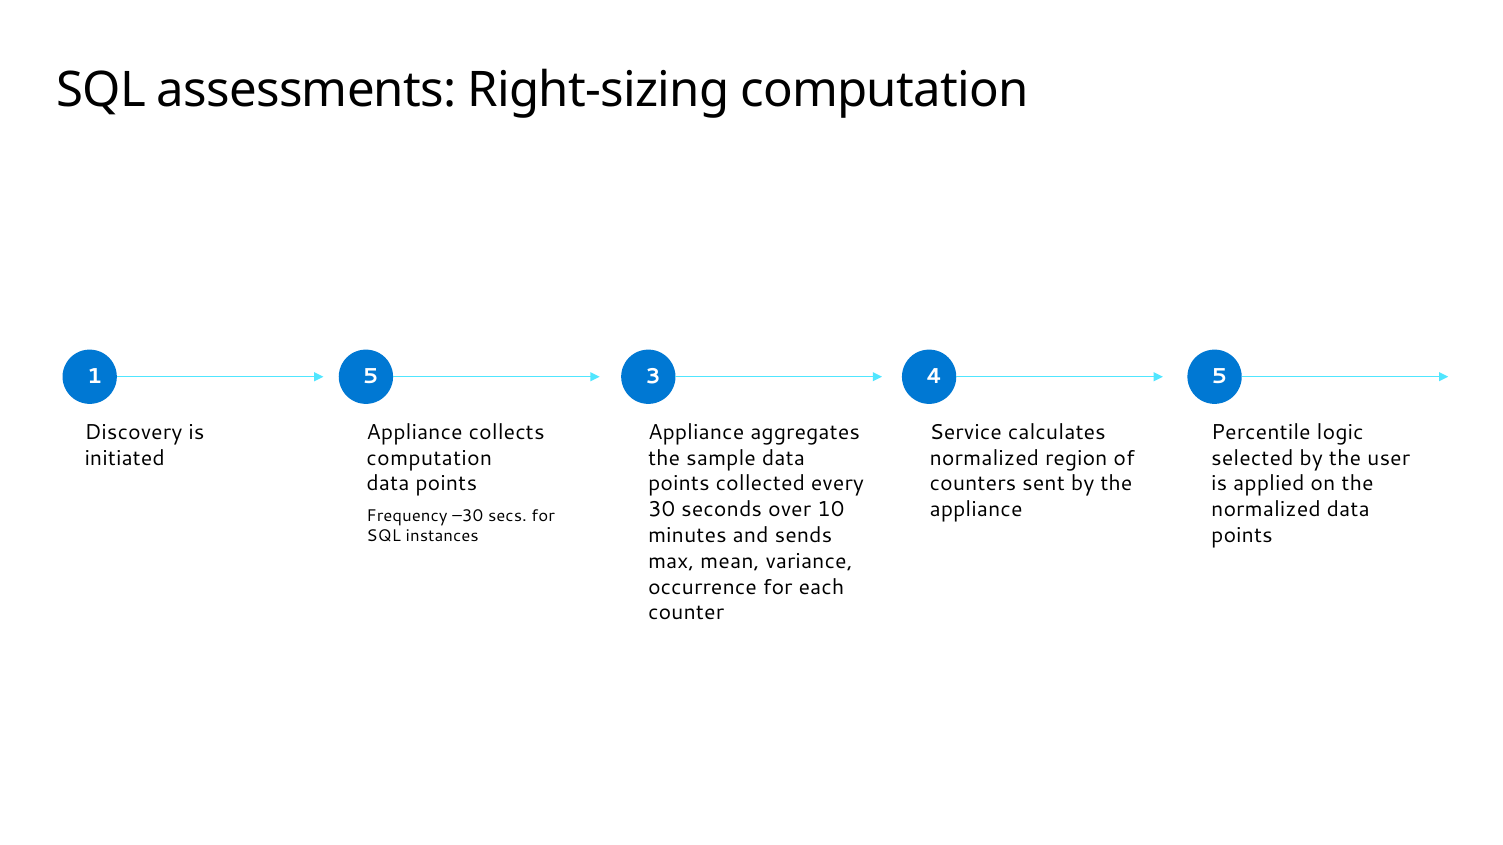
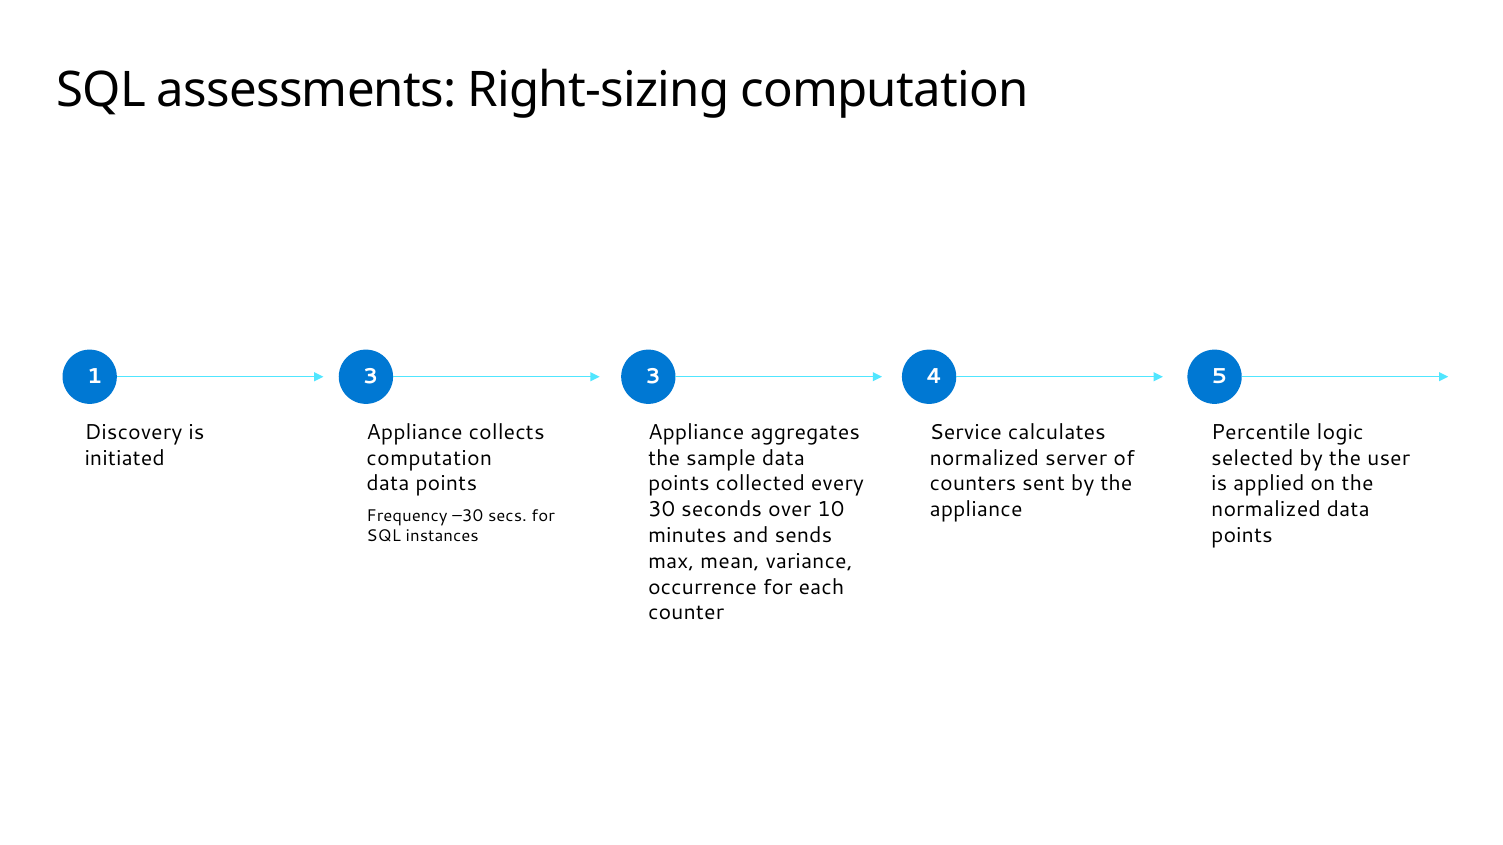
1 5: 5 -> 3
region: region -> server
